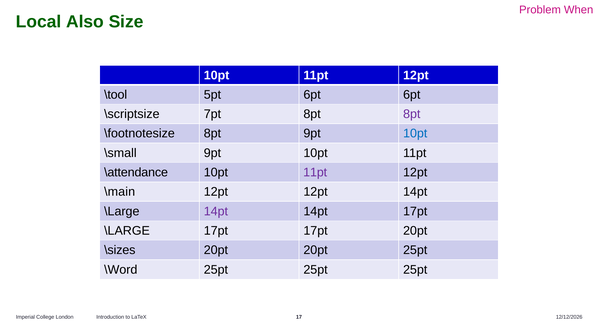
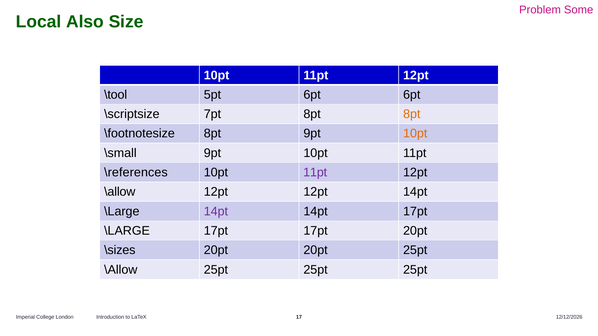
When: When -> Some
8pt at (412, 114) colour: purple -> orange
10pt at (415, 134) colour: blue -> orange
\attendance: \attendance -> \references
\main at (120, 192): \main -> \allow
\Word at (121, 270): \Word -> \Allow
